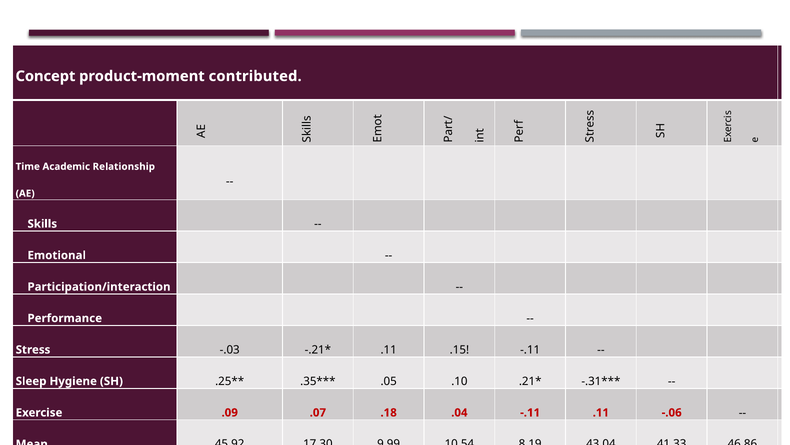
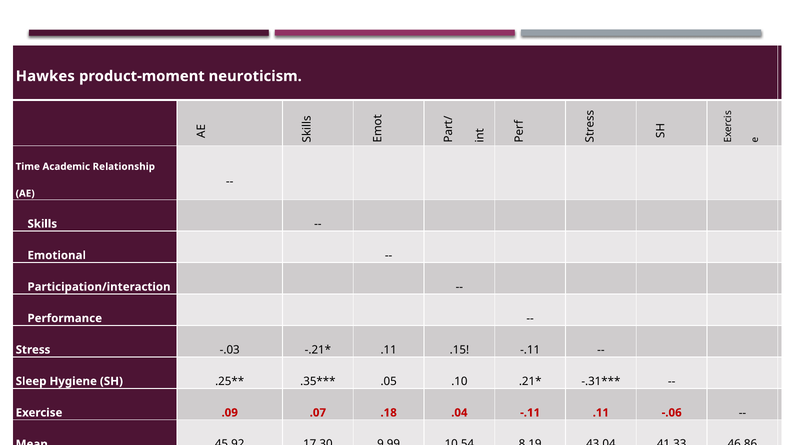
Concept: Concept -> Hawkes
contributed: contributed -> neuroticism
